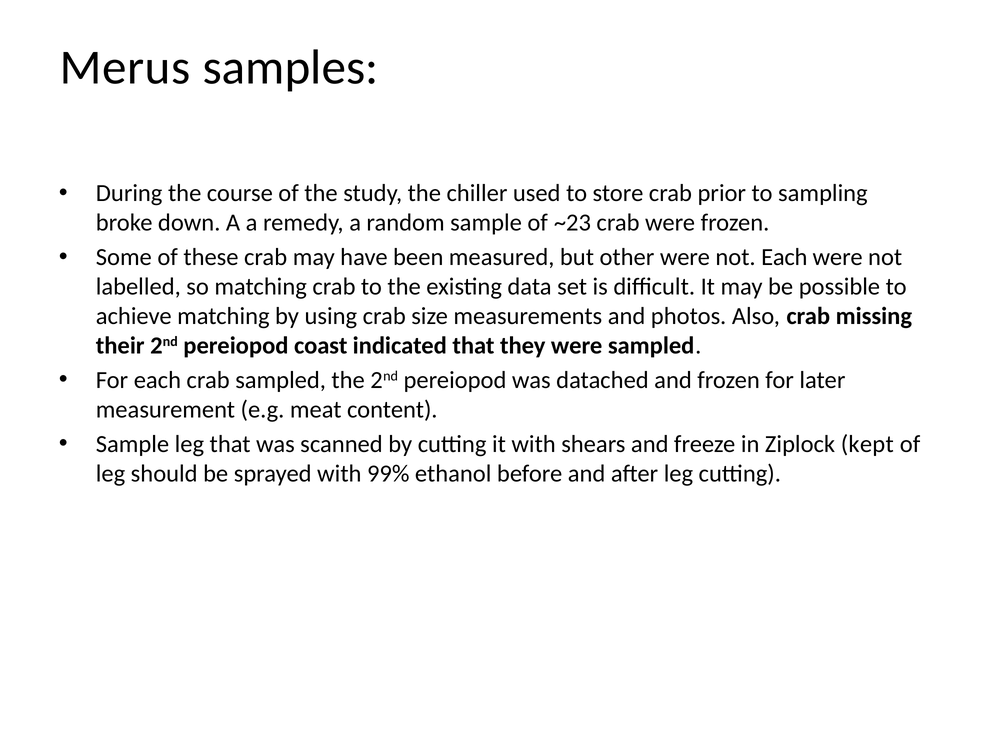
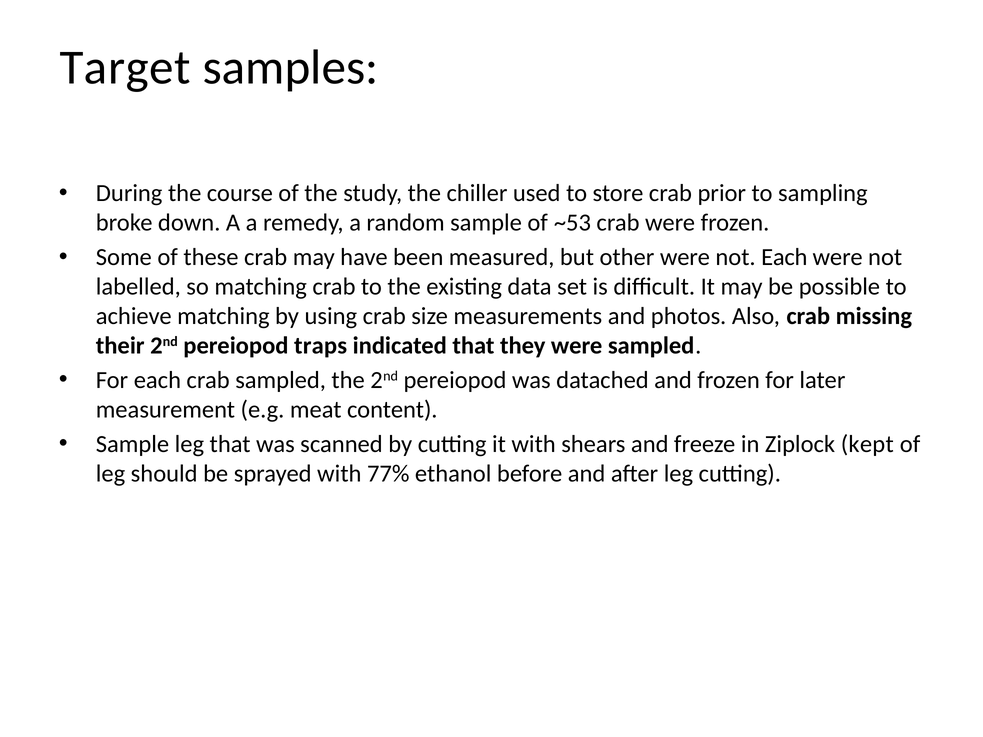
Merus: Merus -> Target
~23: ~23 -> ~53
coast: coast -> traps
99%: 99% -> 77%
